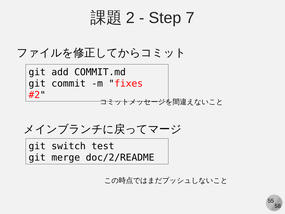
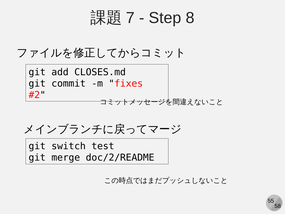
2: 2 -> 7
7: 7 -> 8
COMMIT.md: COMMIT.md -> CLOSES.md
